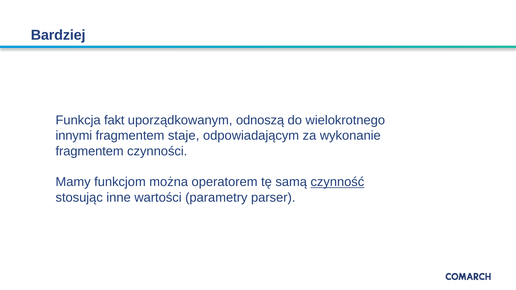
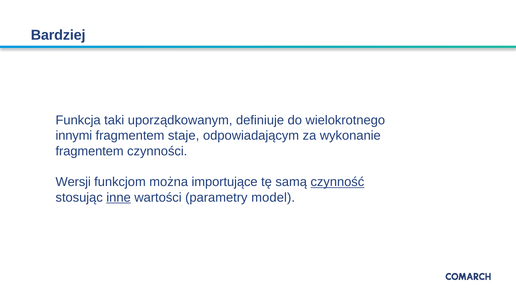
fakt: fakt -> taki
odnoszą: odnoszą -> definiuje
Mamy: Mamy -> Wersji
operatorem: operatorem -> importujące
inne underline: none -> present
parser: parser -> model
